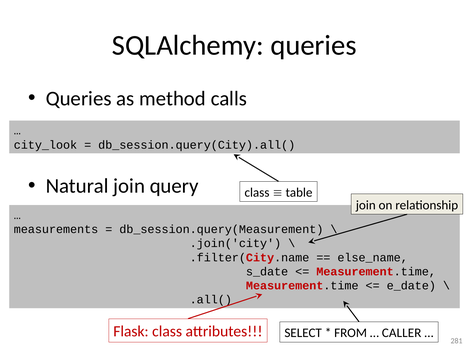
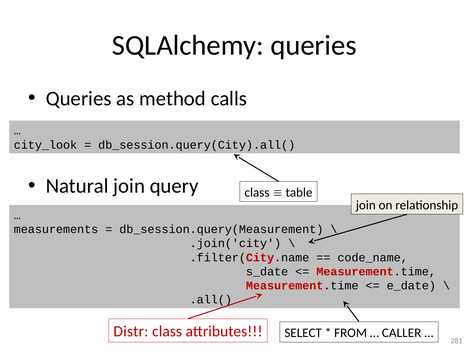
else_name: else_name -> code_name
Flask: Flask -> Distr
